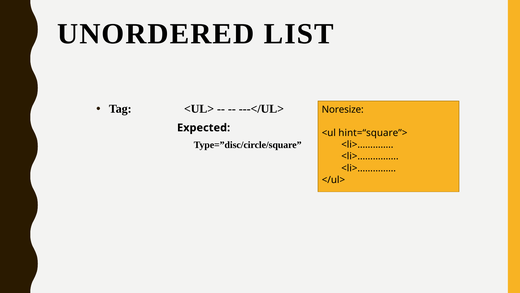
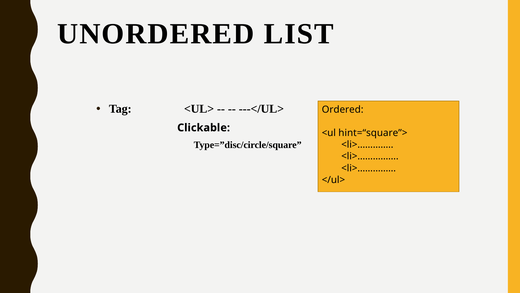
Noresize: Noresize -> Ordered
Expected: Expected -> Clickable
